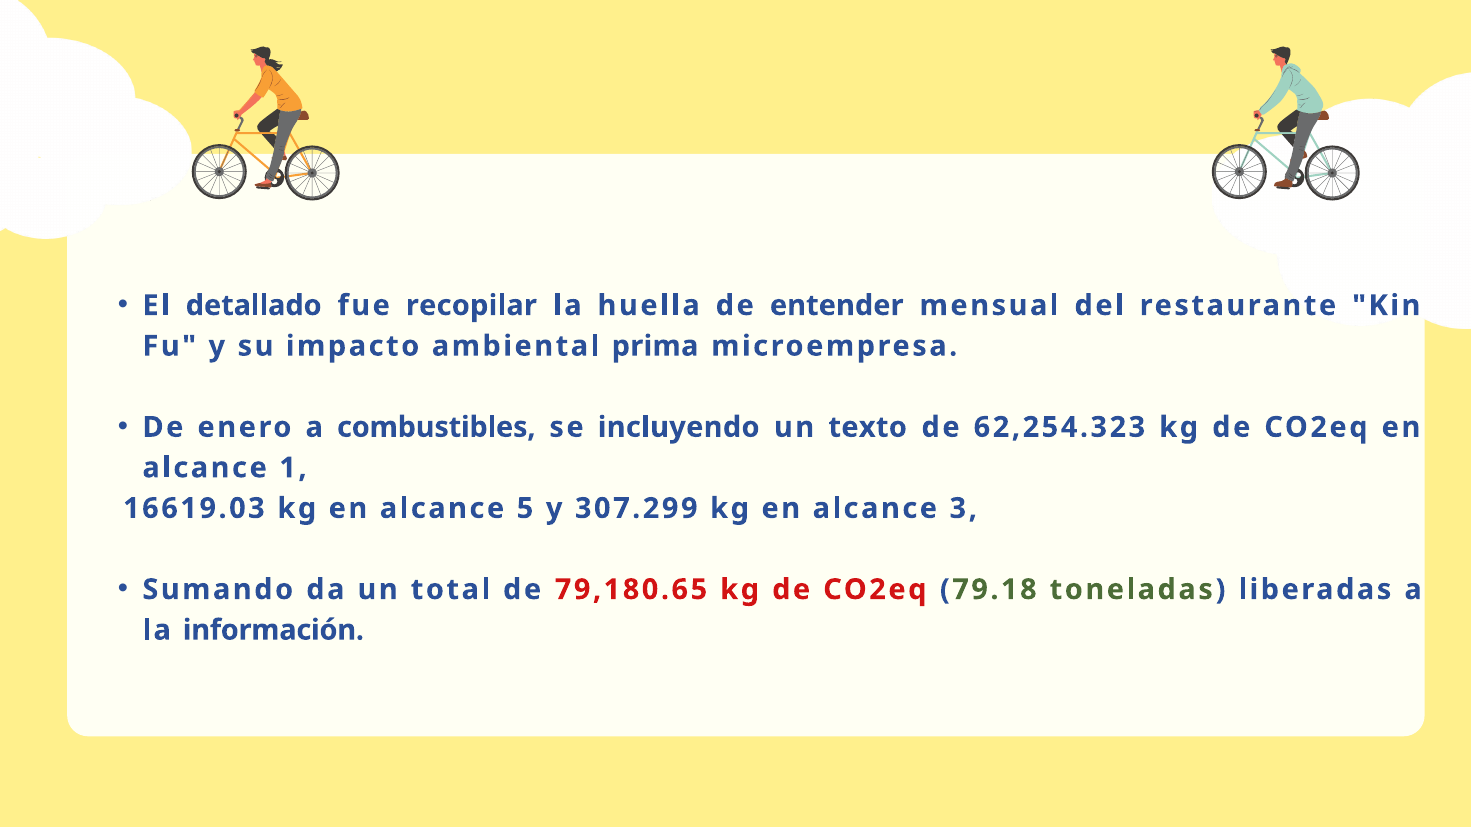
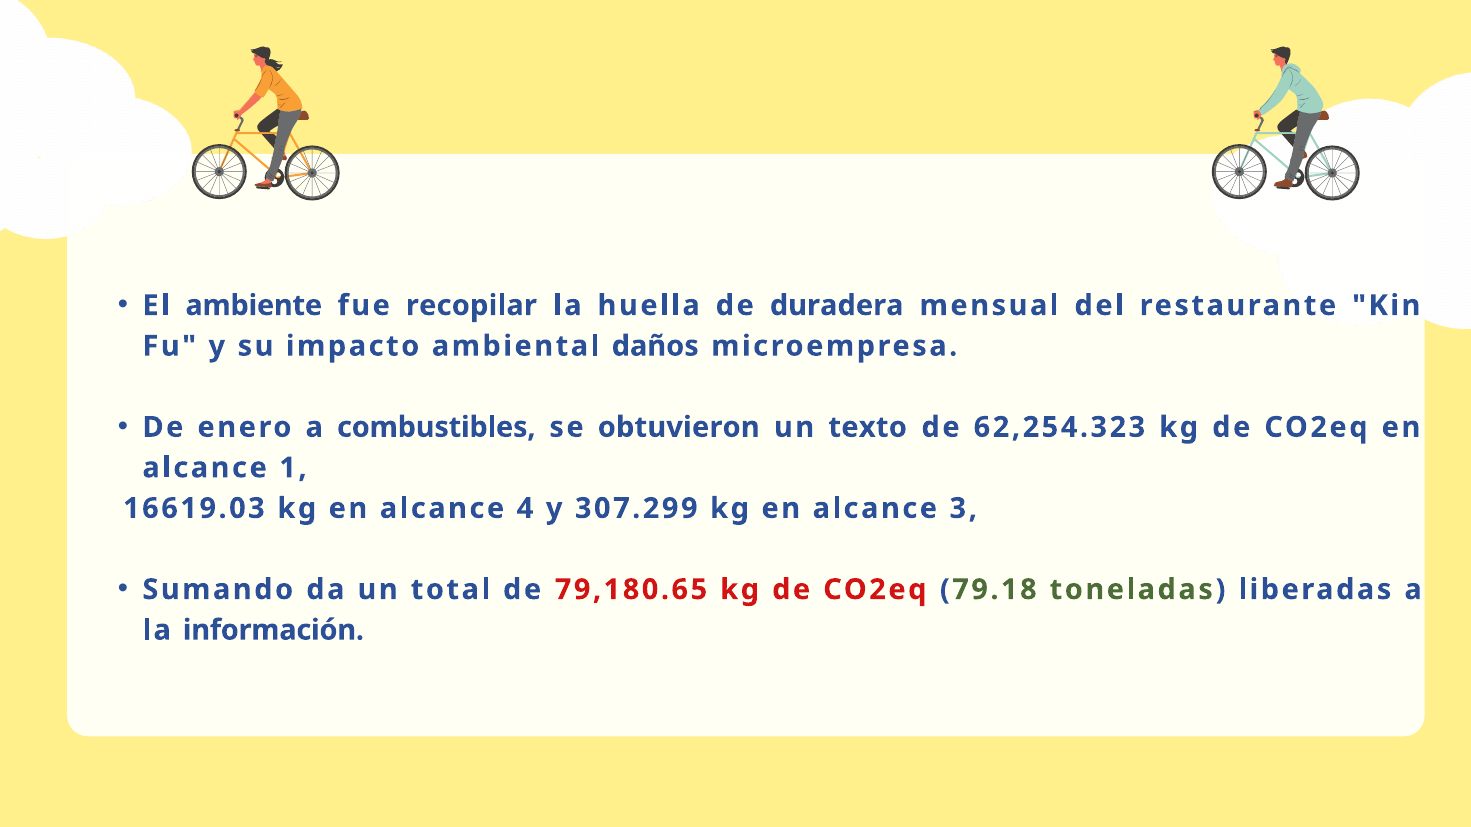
detallado: detallado -> ambiente
entender: entender -> duradera
prima: prima -> daños
incluyendo: incluyendo -> obtuvieron
5: 5 -> 4
